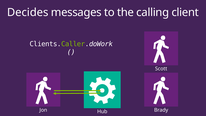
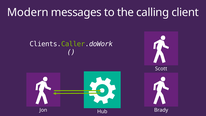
Decides: Decides -> Modern
